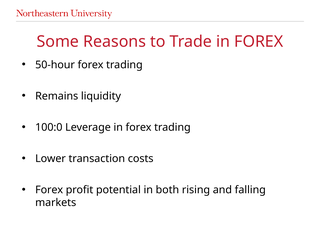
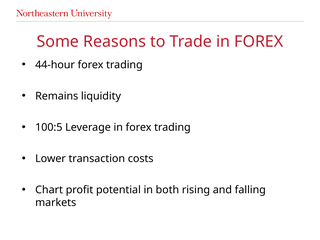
50-hour: 50-hour -> 44-hour
100:0: 100:0 -> 100:5
Forex at (49, 190): Forex -> Chart
